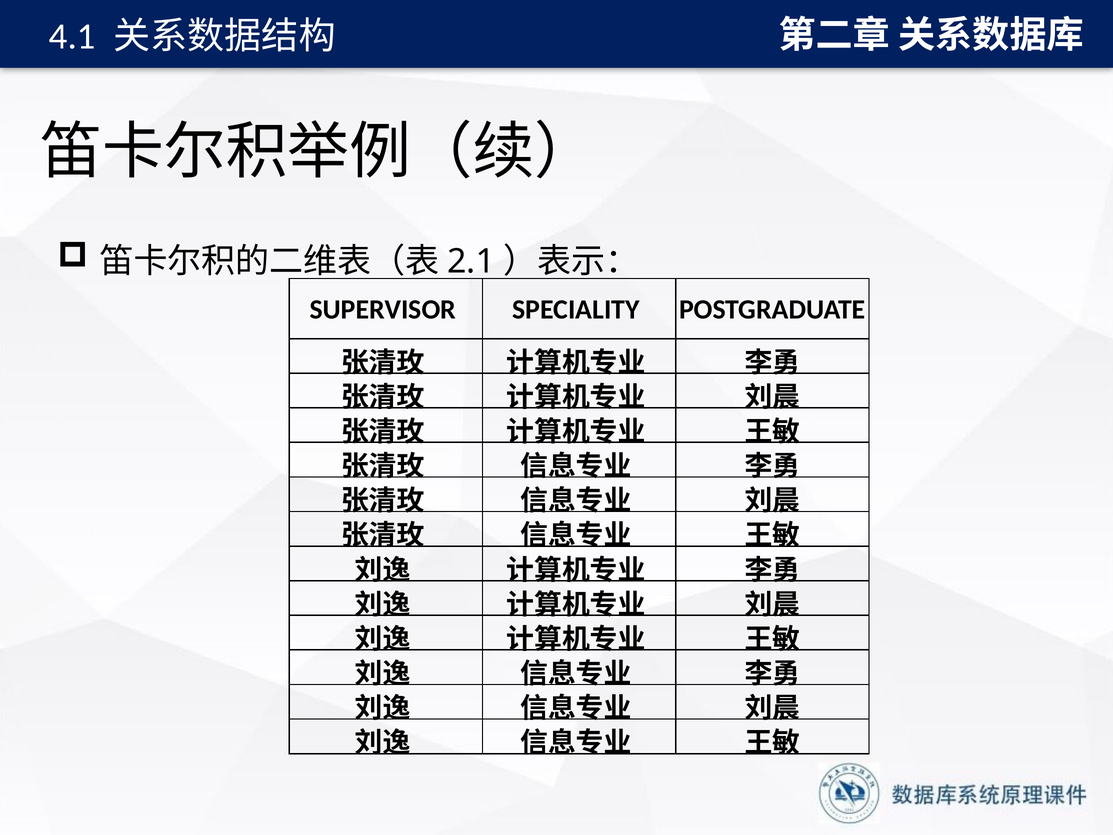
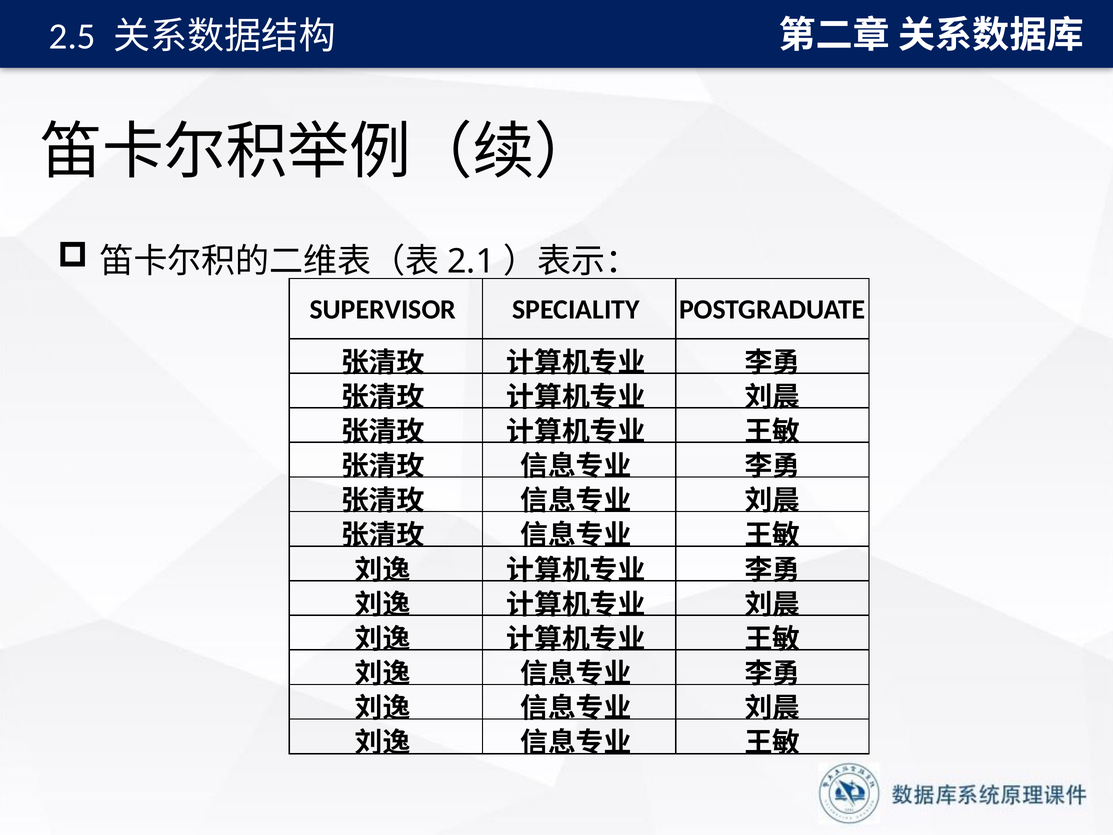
4.1: 4.1 -> 2.5
